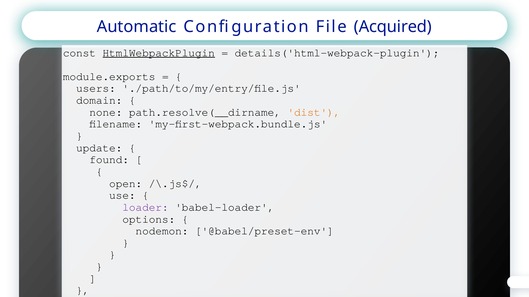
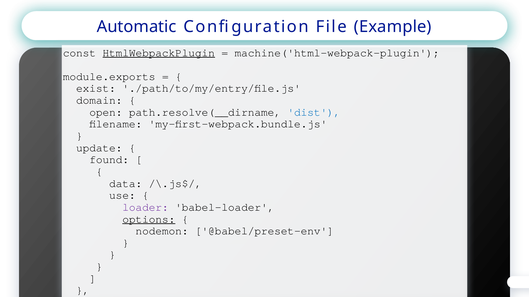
Acquired: Acquired -> Example
details('html-webpack-plugin: details('html-webpack-plugin -> machine('html-webpack-plugin
users: users -> exist
none: none -> open
dist colour: orange -> blue
open: open -> data
options underline: none -> present
